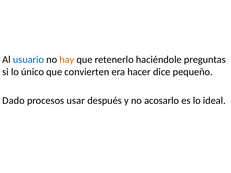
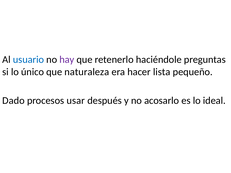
hay colour: orange -> purple
convierten: convierten -> naturaleza
dice: dice -> lista
